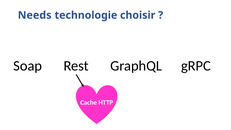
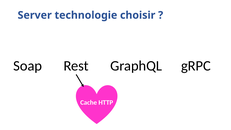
Needs: Needs -> Server
